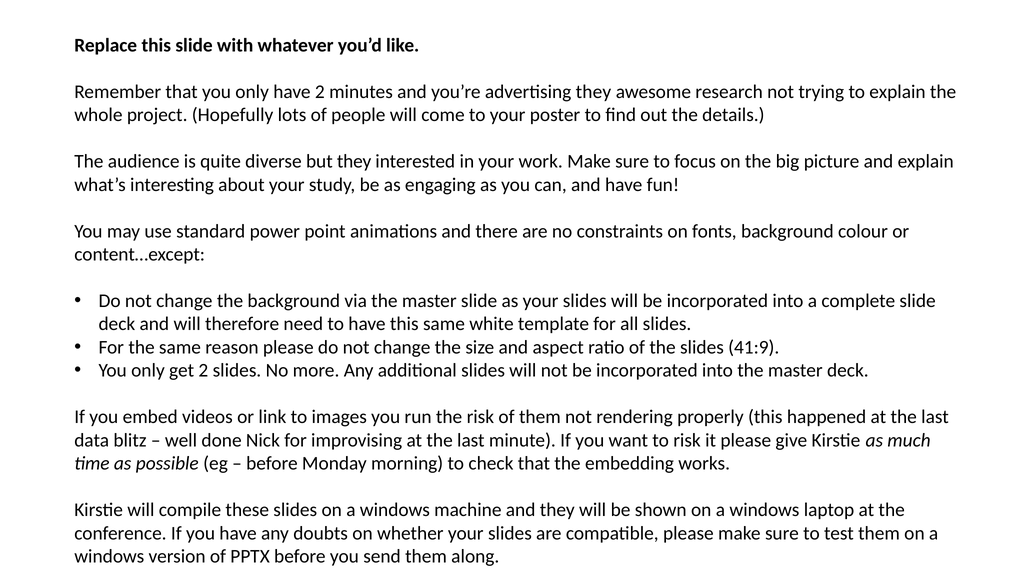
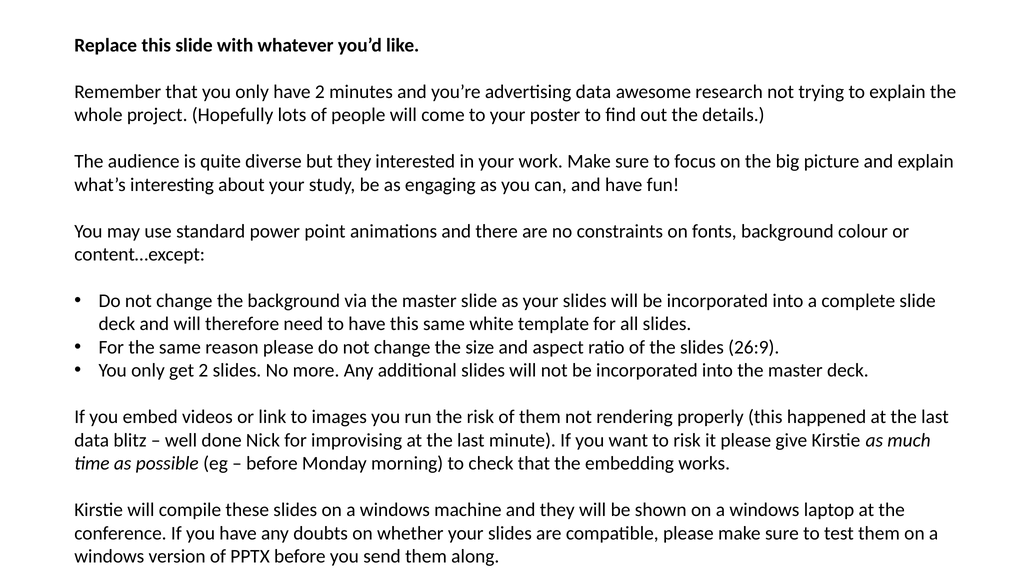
advertising they: they -> data
41:9: 41:9 -> 26:9
